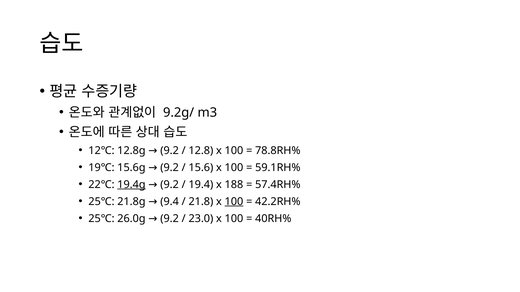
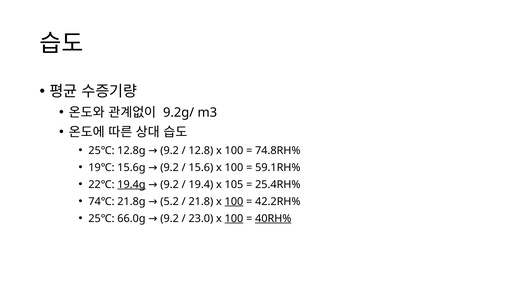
12℃ at (101, 151): 12℃ -> 25℃
78.8RH%: 78.8RH% -> 74.8RH%
188: 188 -> 105
57.4RH%: 57.4RH% -> 25.4RH%
25℃ at (101, 202): 25℃ -> 74℃
9.4: 9.4 -> 5.2
26.0g: 26.0g -> 66.0g
100 at (234, 219) underline: none -> present
40RH% underline: none -> present
